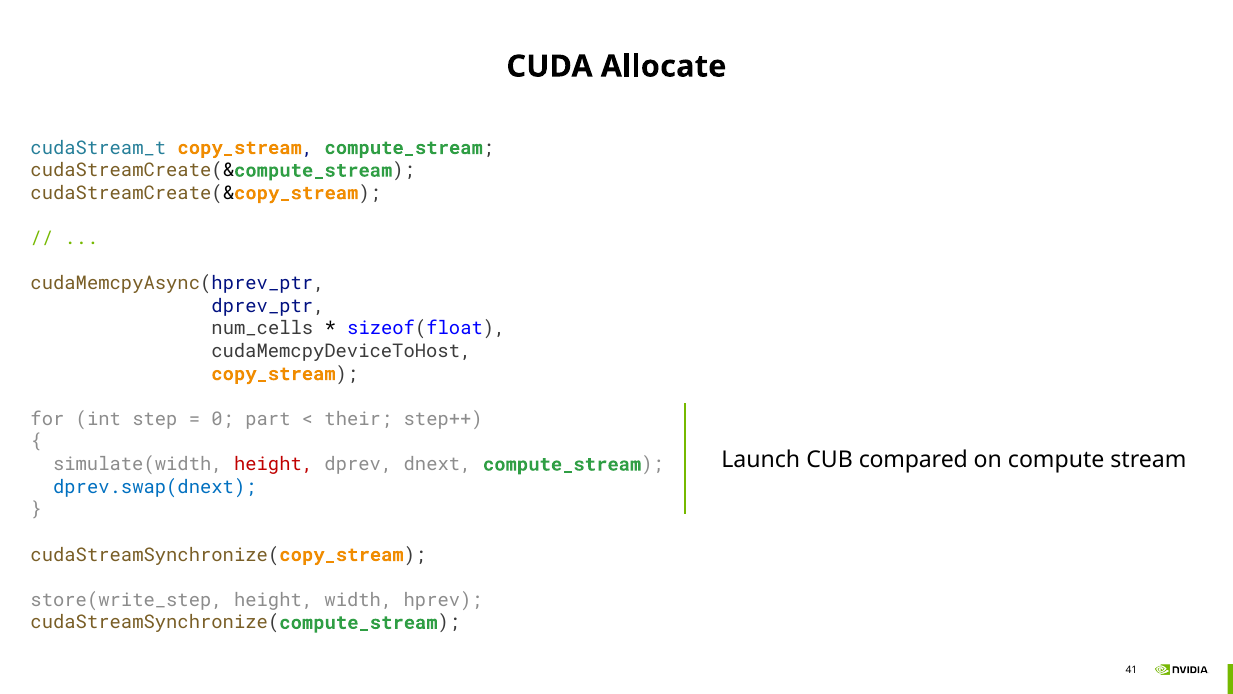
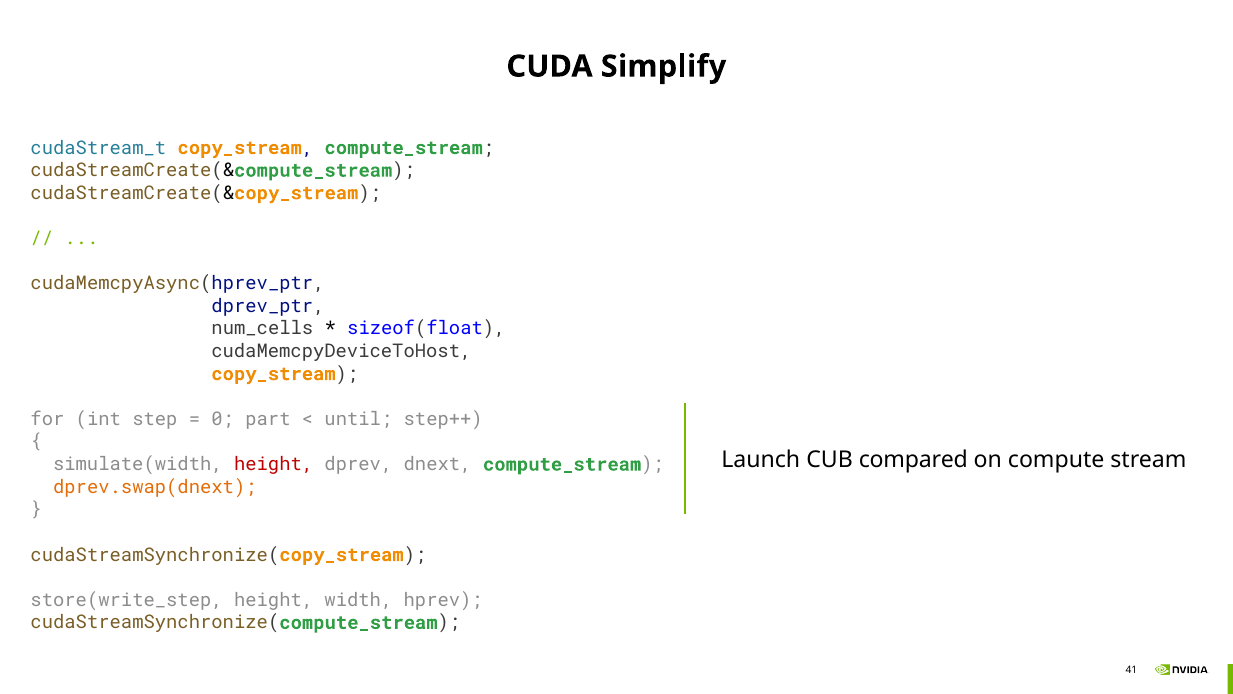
Allocate: Allocate -> Simplify
their: their -> until
dprev.swap(dnext colour: blue -> orange
